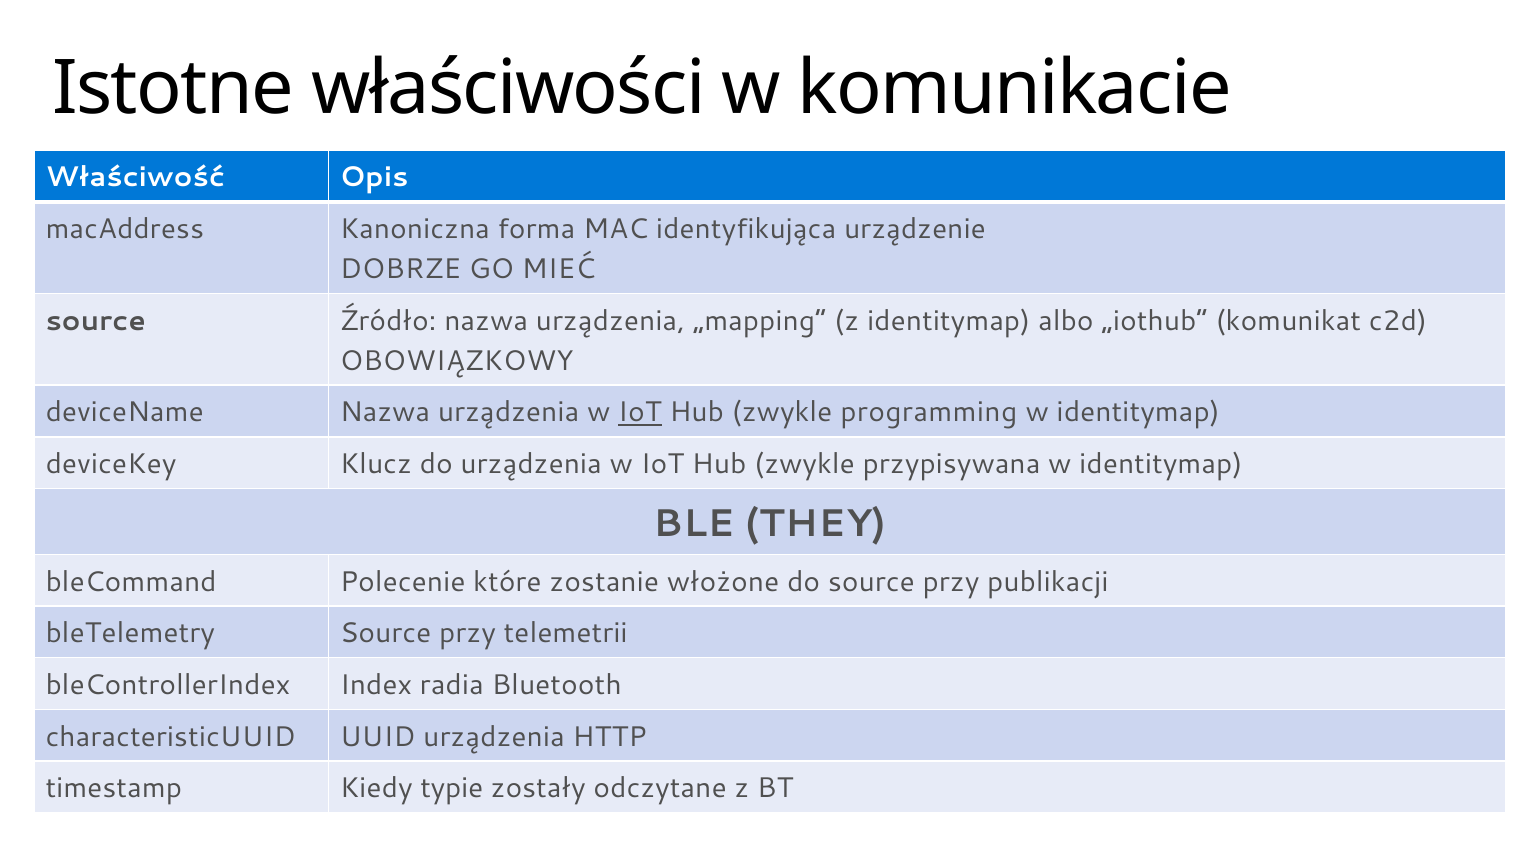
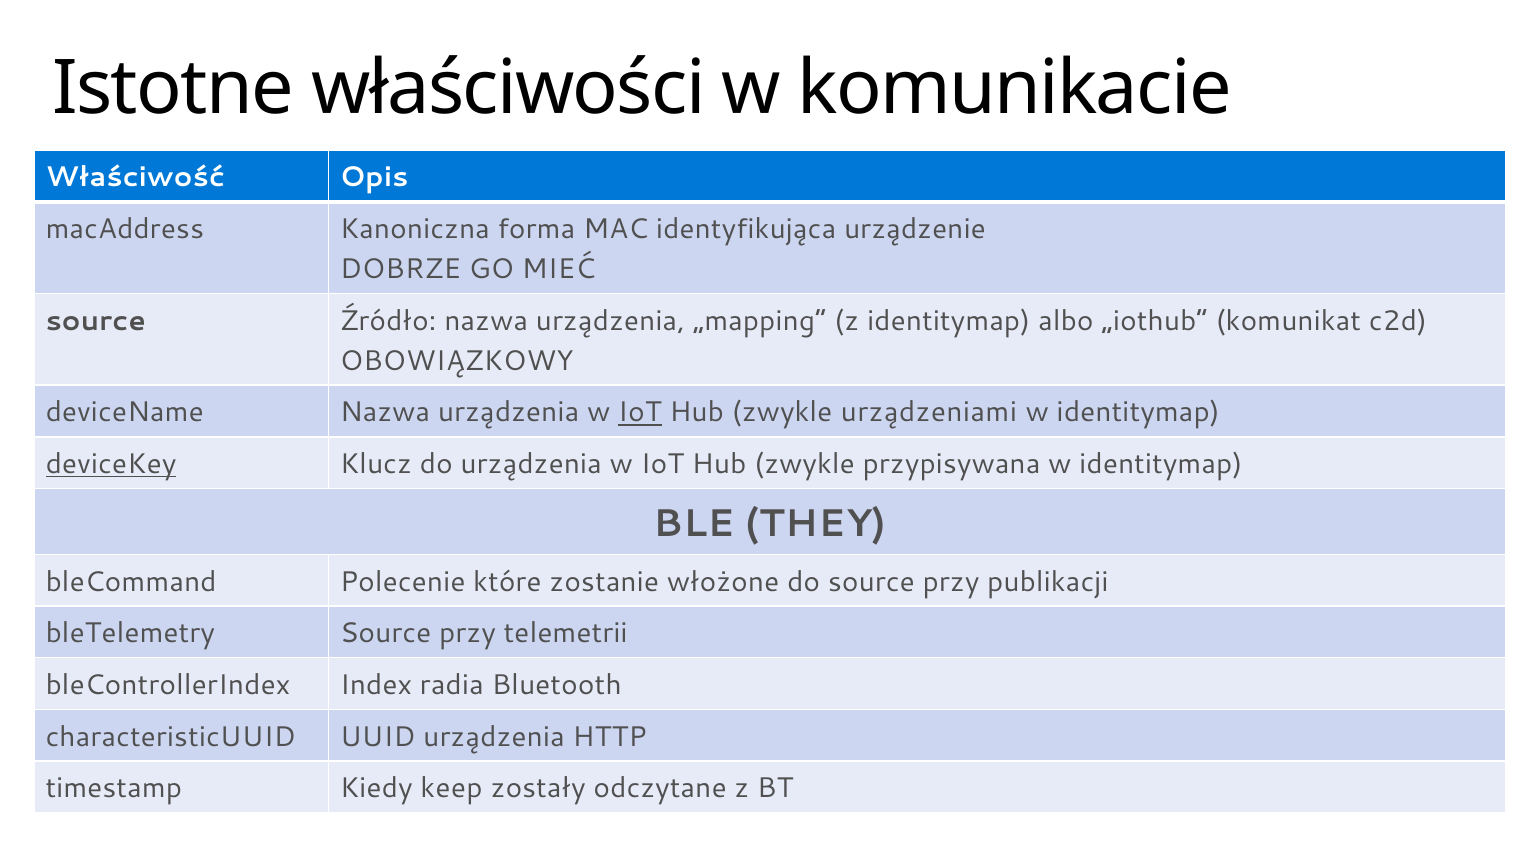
programming: programming -> urządzeniami
deviceKey underline: none -> present
typie: typie -> keep
